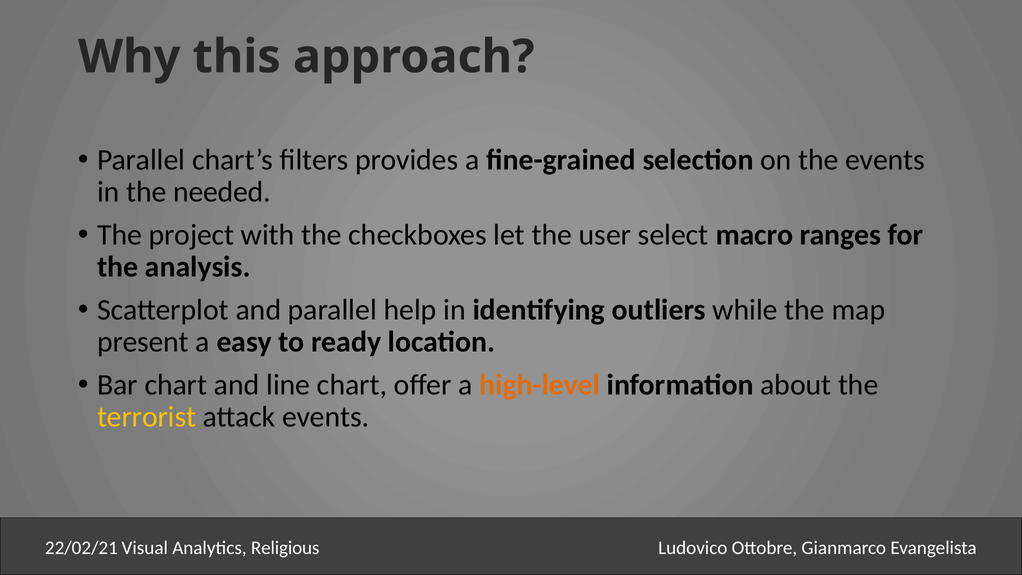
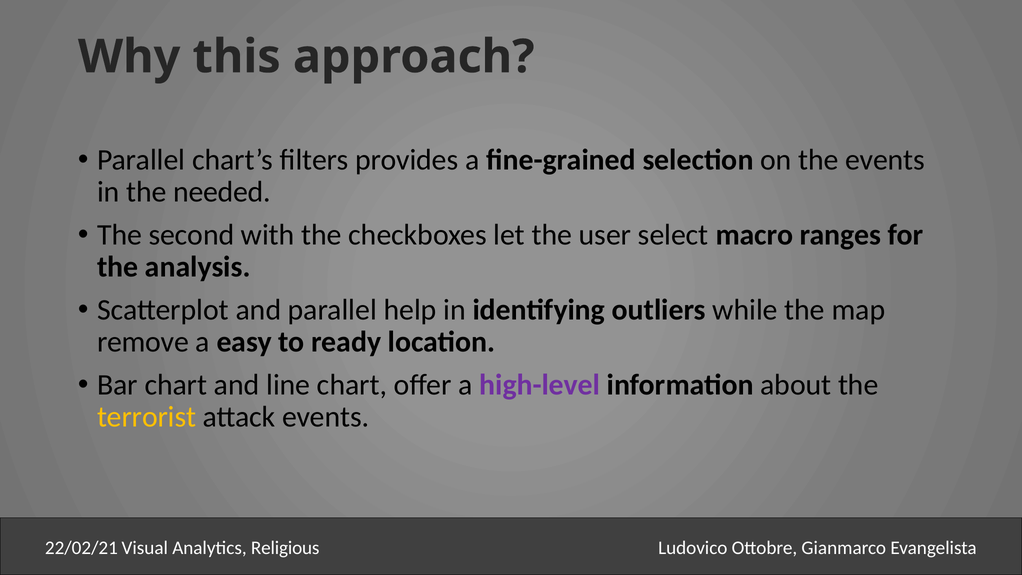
project: project -> second
present: present -> remove
high-level colour: orange -> purple
